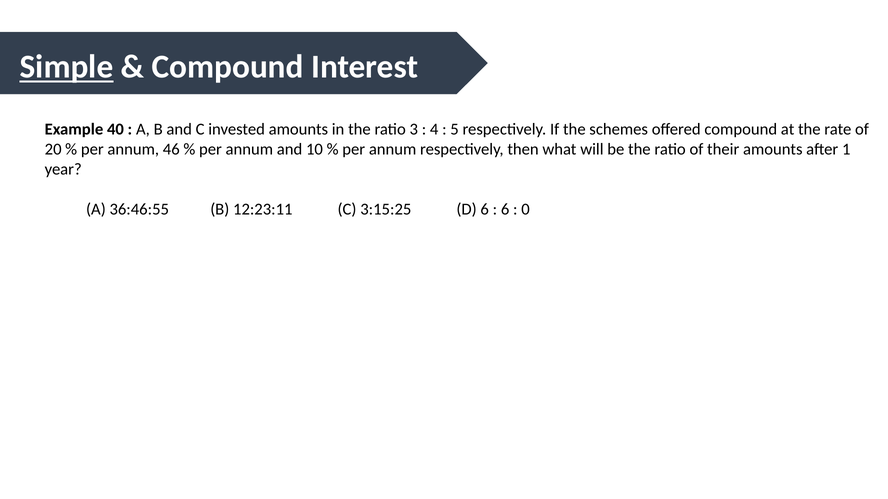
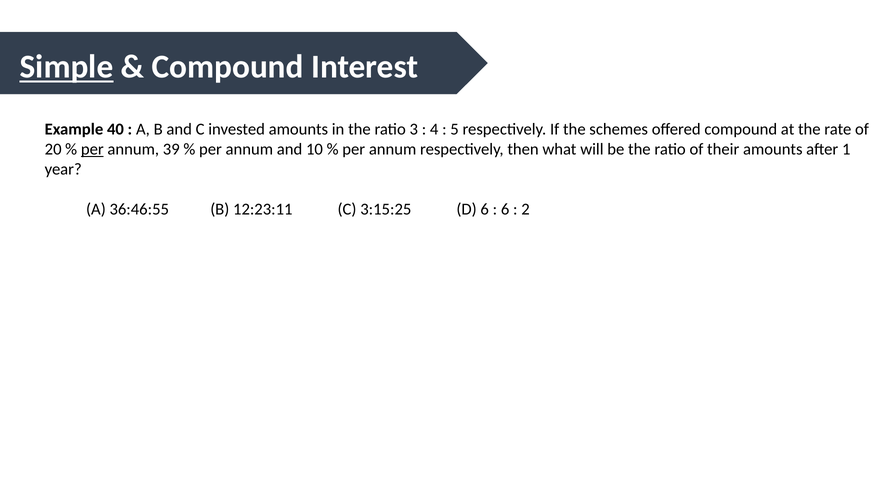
per at (92, 150) underline: none -> present
46: 46 -> 39
0: 0 -> 2
